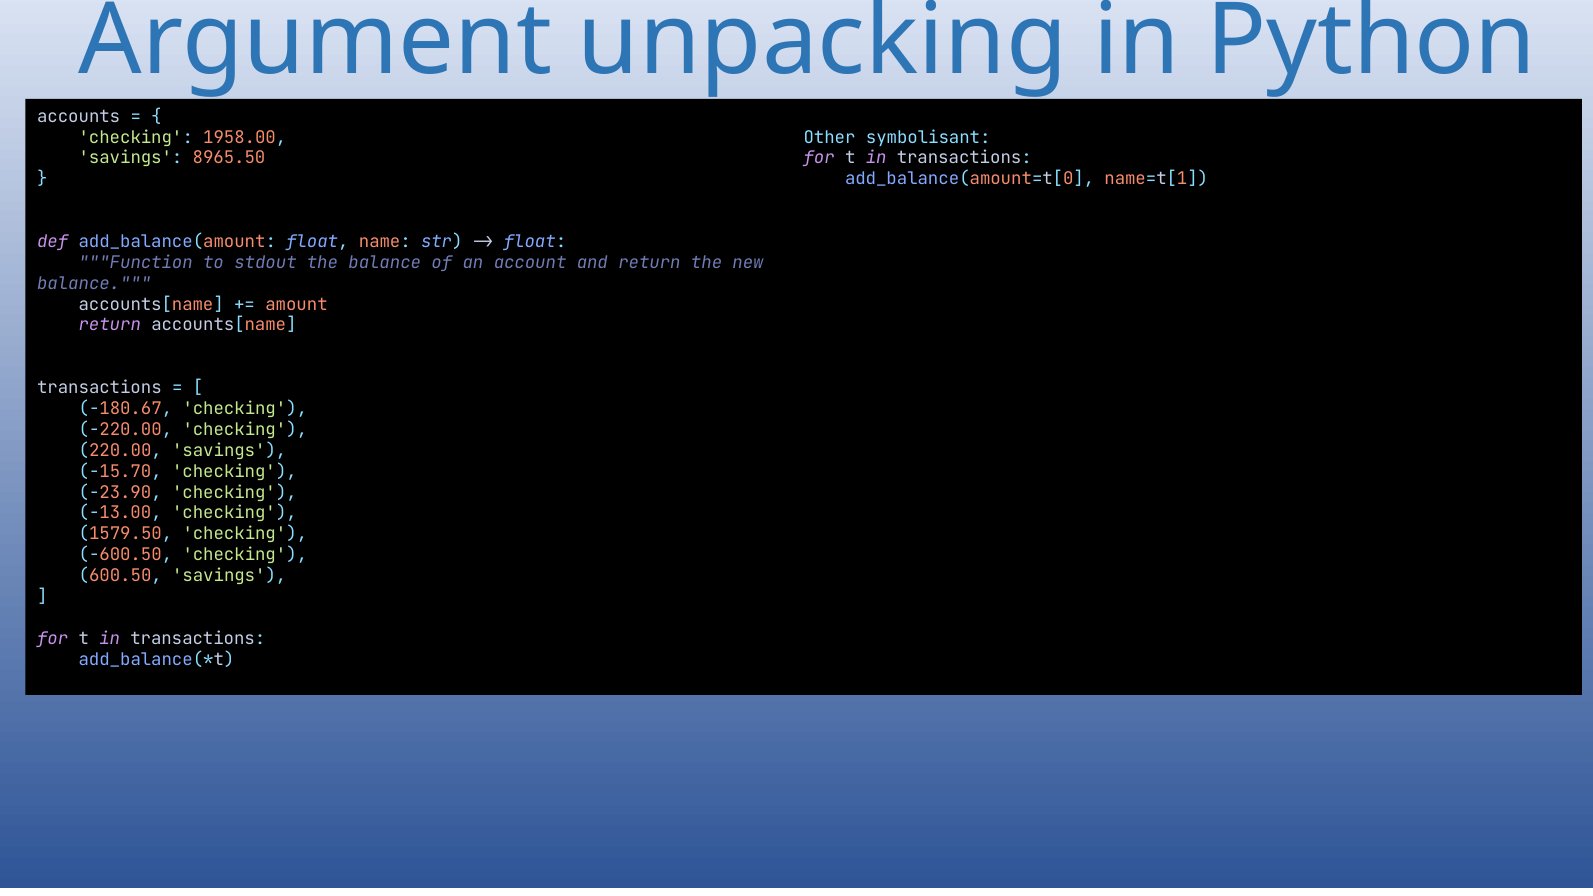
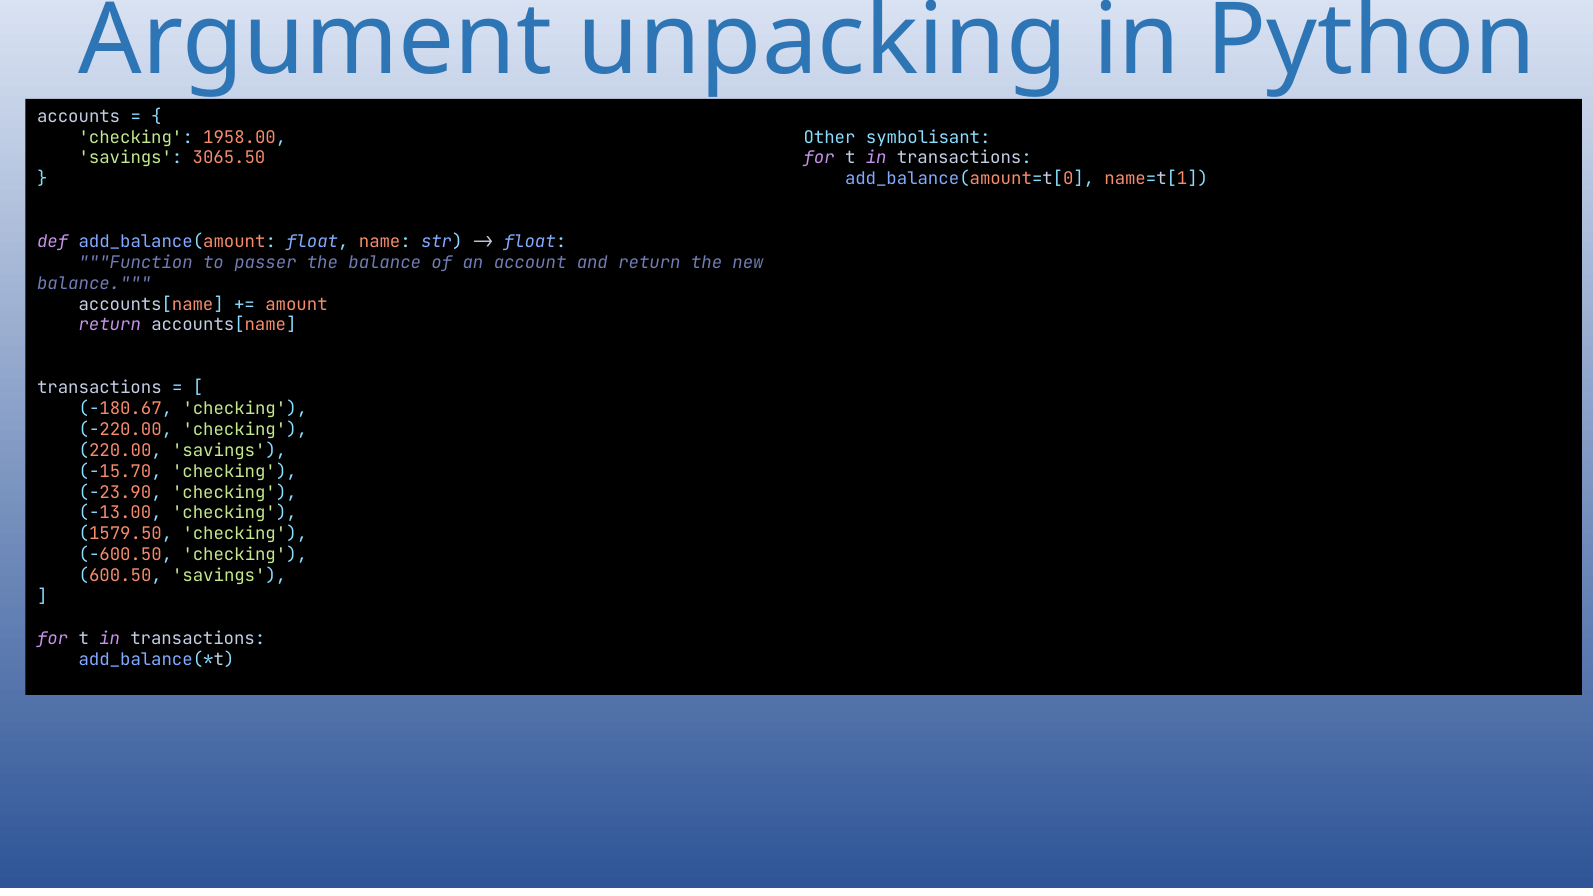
8965.50: 8965.50 -> 3065.50
stdout: stdout -> passer
